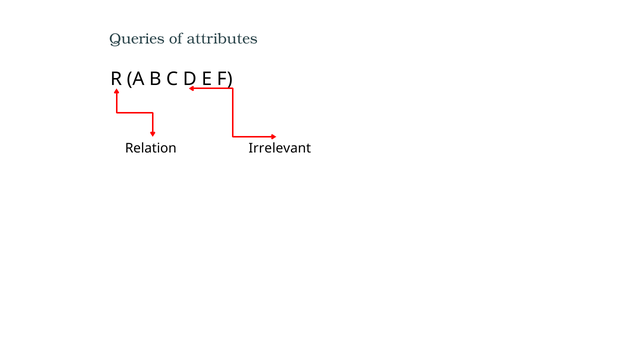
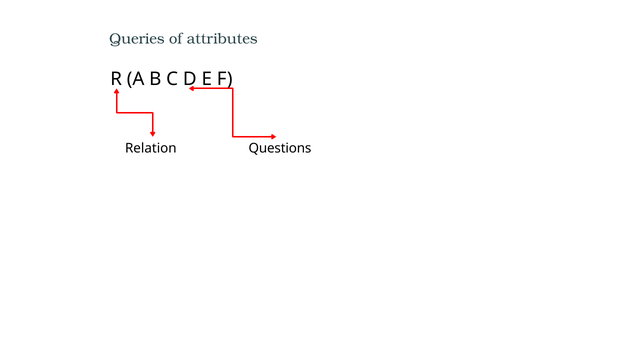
Irrelevant: Irrelevant -> Questions
